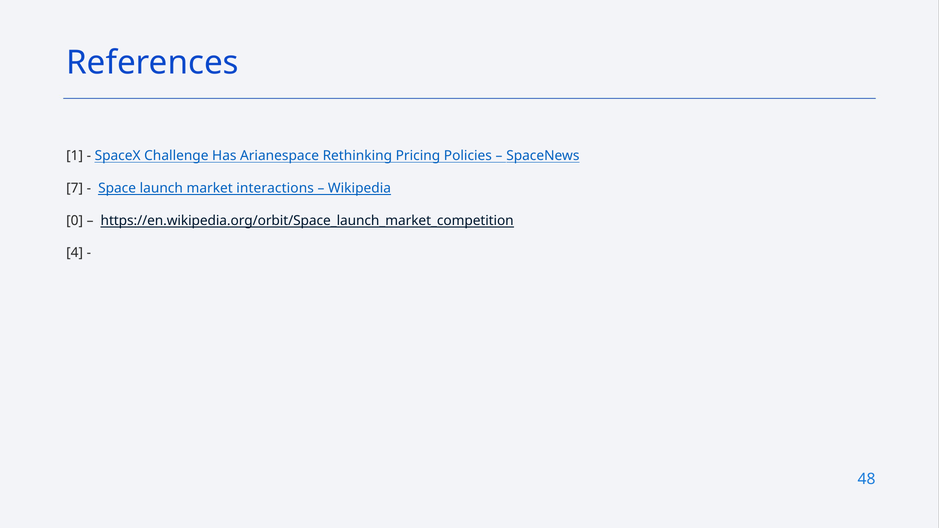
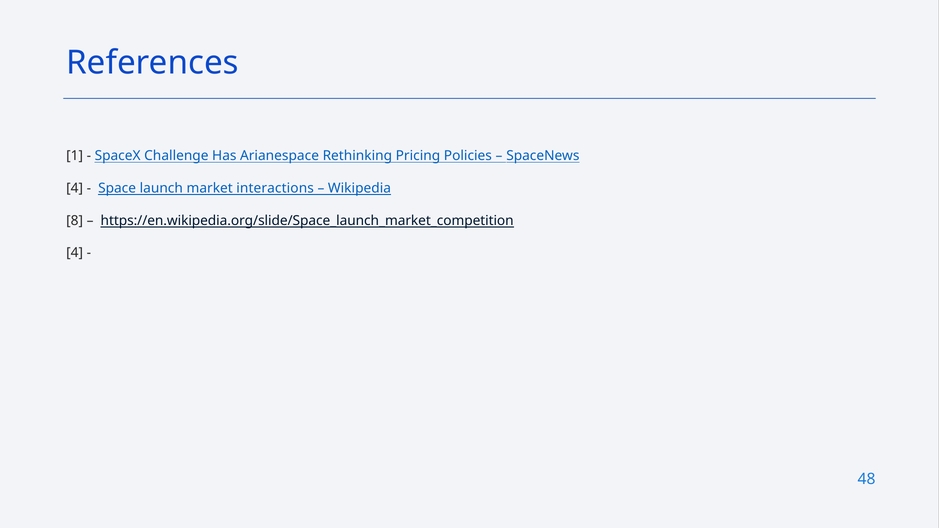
7 at (75, 188): 7 -> 4
0: 0 -> 8
https://en.wikipedia.org/orbit/Space_launch_market_competition: https://en.wikipedia.org/orbit/Space_launch_market_competition -> https://en.wikipedia.org/slide/Space_launch_market_competition
